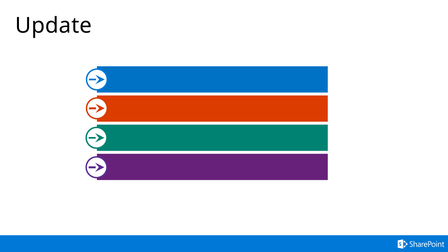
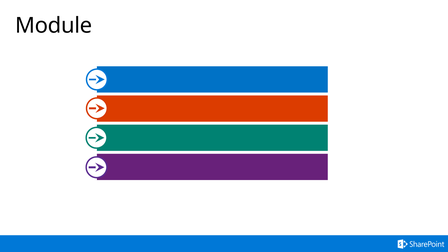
Update: Update -> Module
